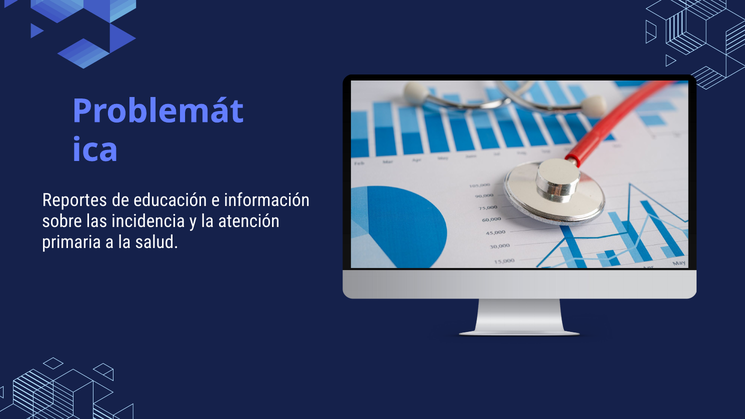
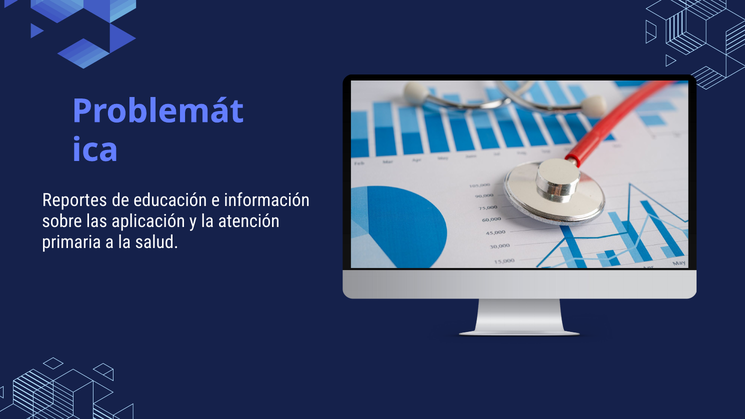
incidencia: incidencia -> aplicación
